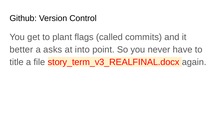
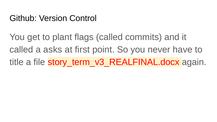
better at (21, 50): better -> called
into: into -> first
